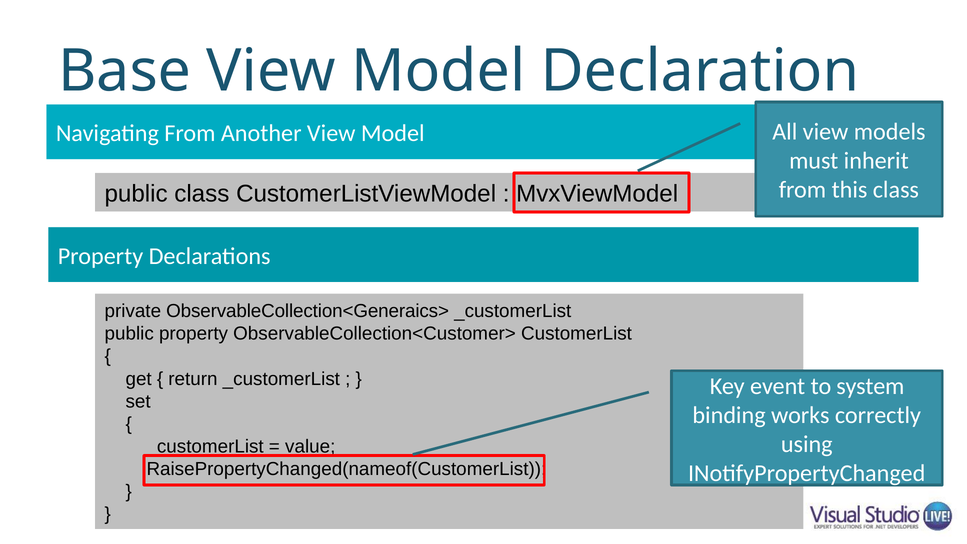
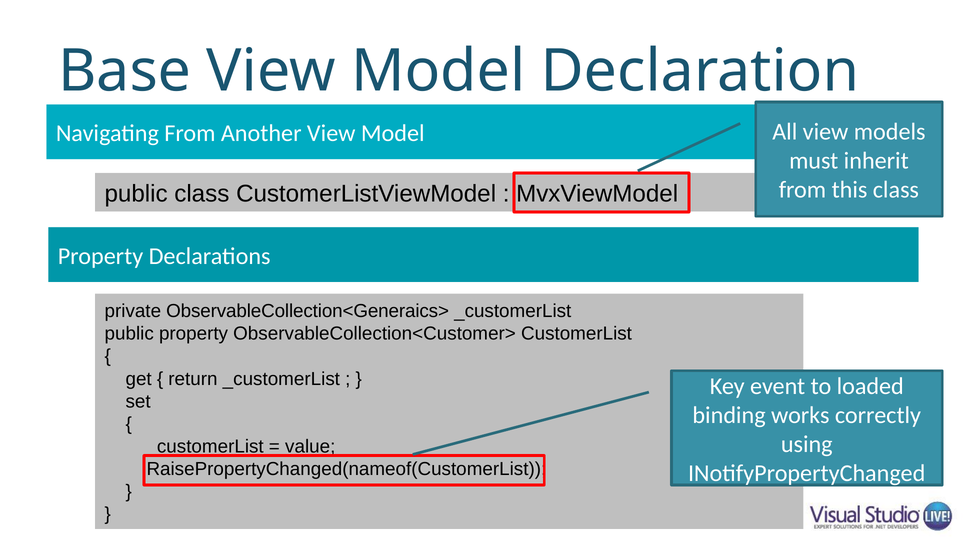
system: system -> loaded
